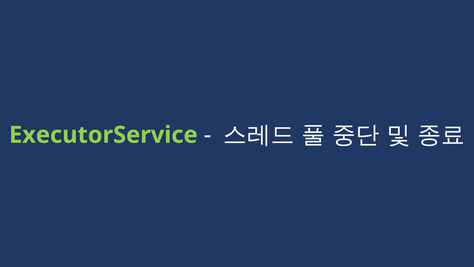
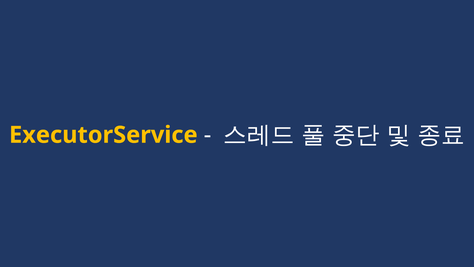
ExecutorService colour: light green -> yellow
